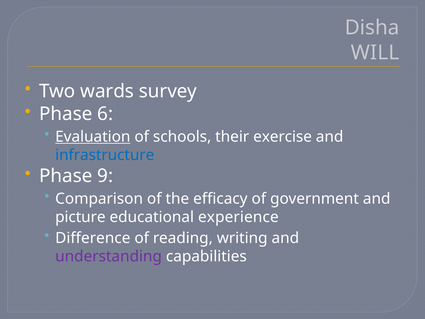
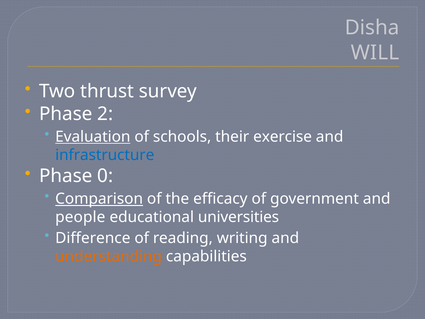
wards: wards -> thrust
6: 6 -> 2
9: 9 -> 0
Comparison underline: none -> present
picture: picture -> people
experience: experience -> universities
understanding colour: purple -> orange
